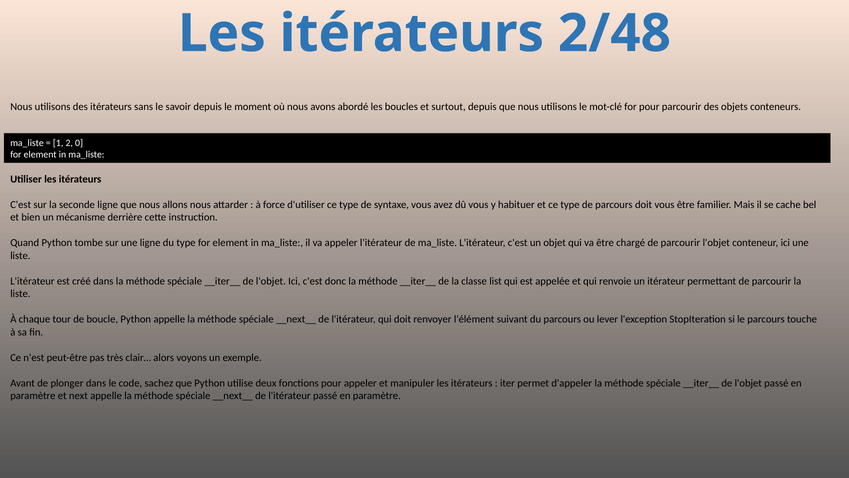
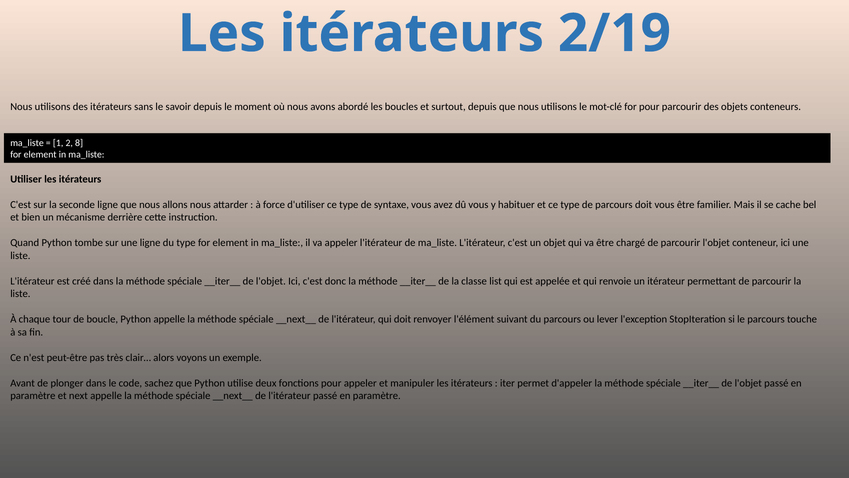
2/48: 2/48 -> 2/19
0: 0 -> 8
